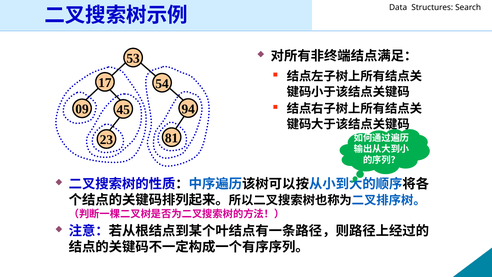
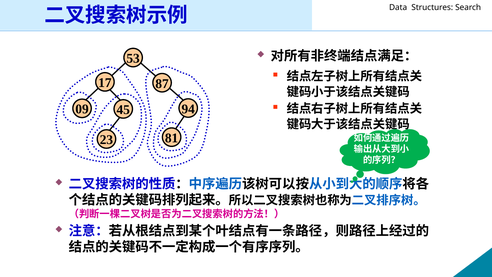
54: 54 -> 87
